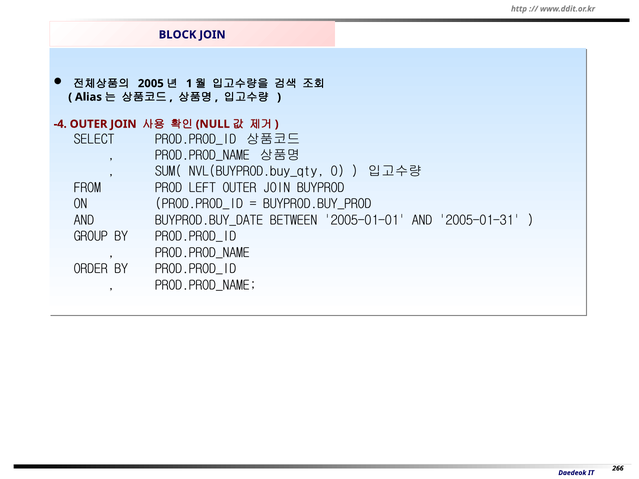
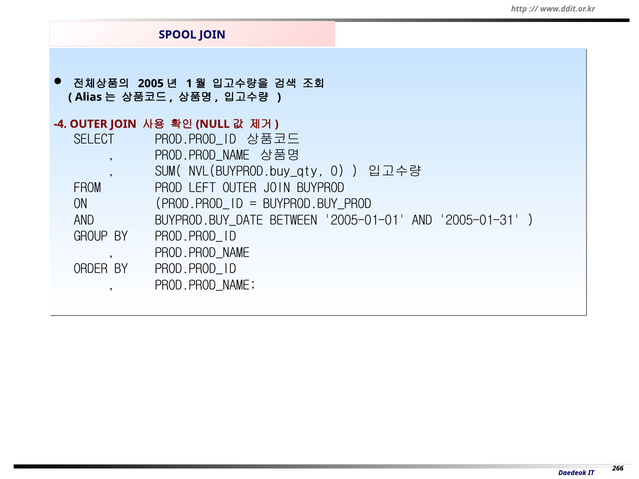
BLOCK: BLOCK -> SPOOL
